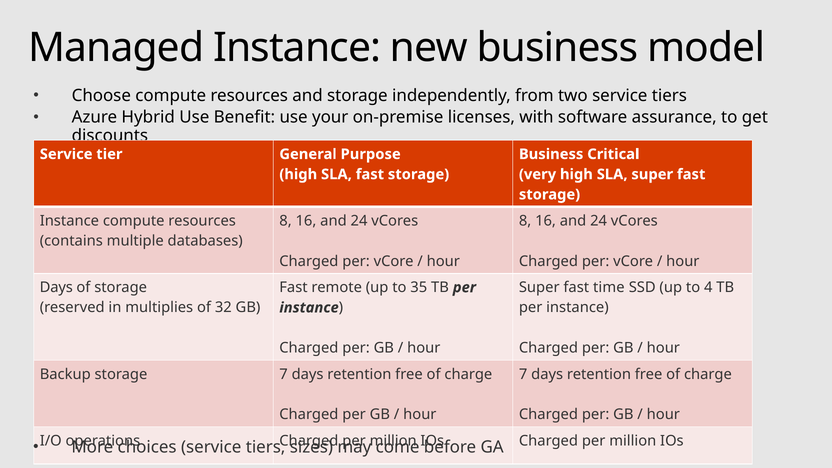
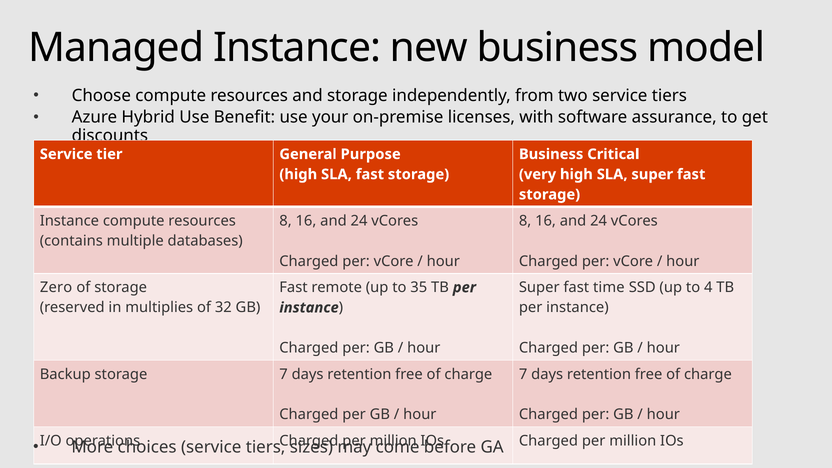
Days at (56, 287): Days -> Zero
